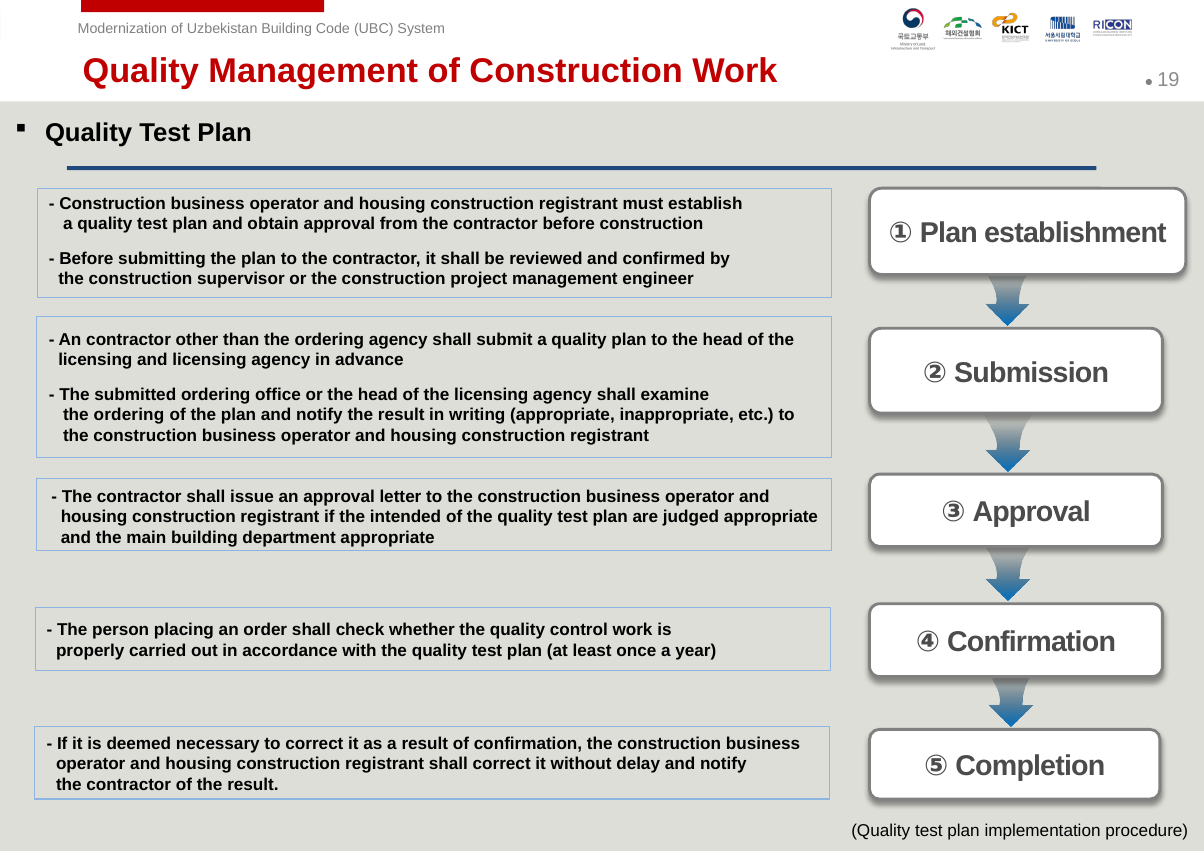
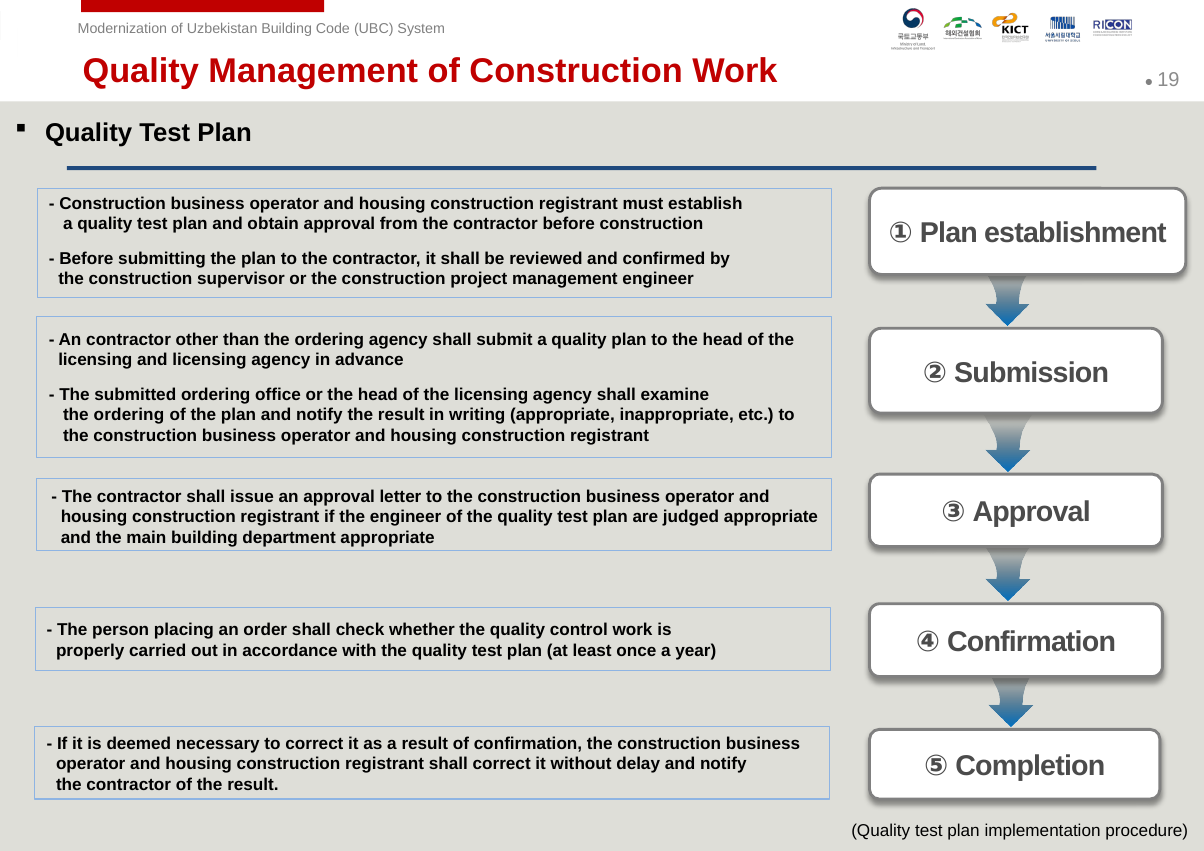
the intended: intended -> engineer
